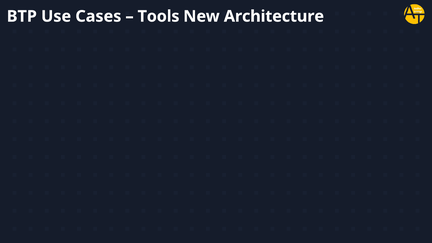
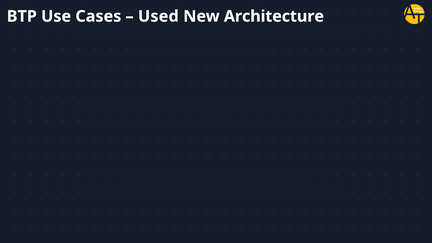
Tools: Tools -> Used
